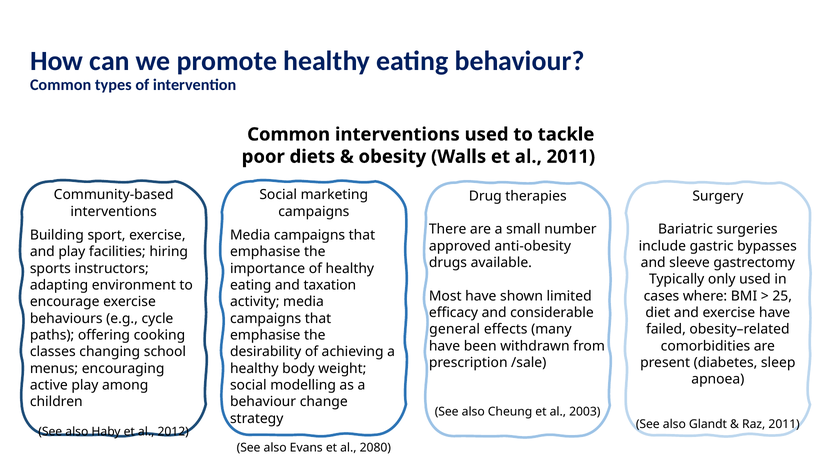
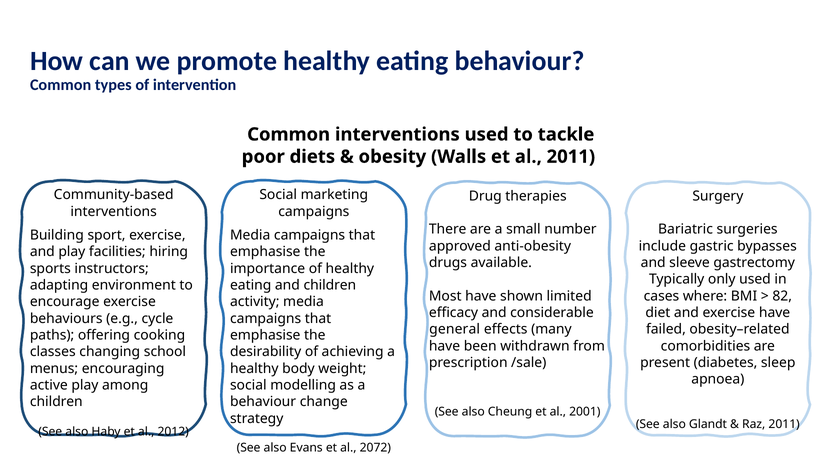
and taxation: taxation -> children
25: 25 -> 82
2003: 2003 -> 2001
2080: 2080 -> 2072
